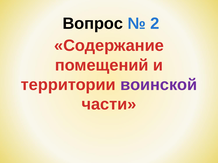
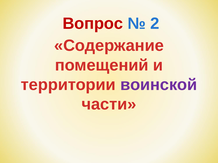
Вопрос colour: black -> red
